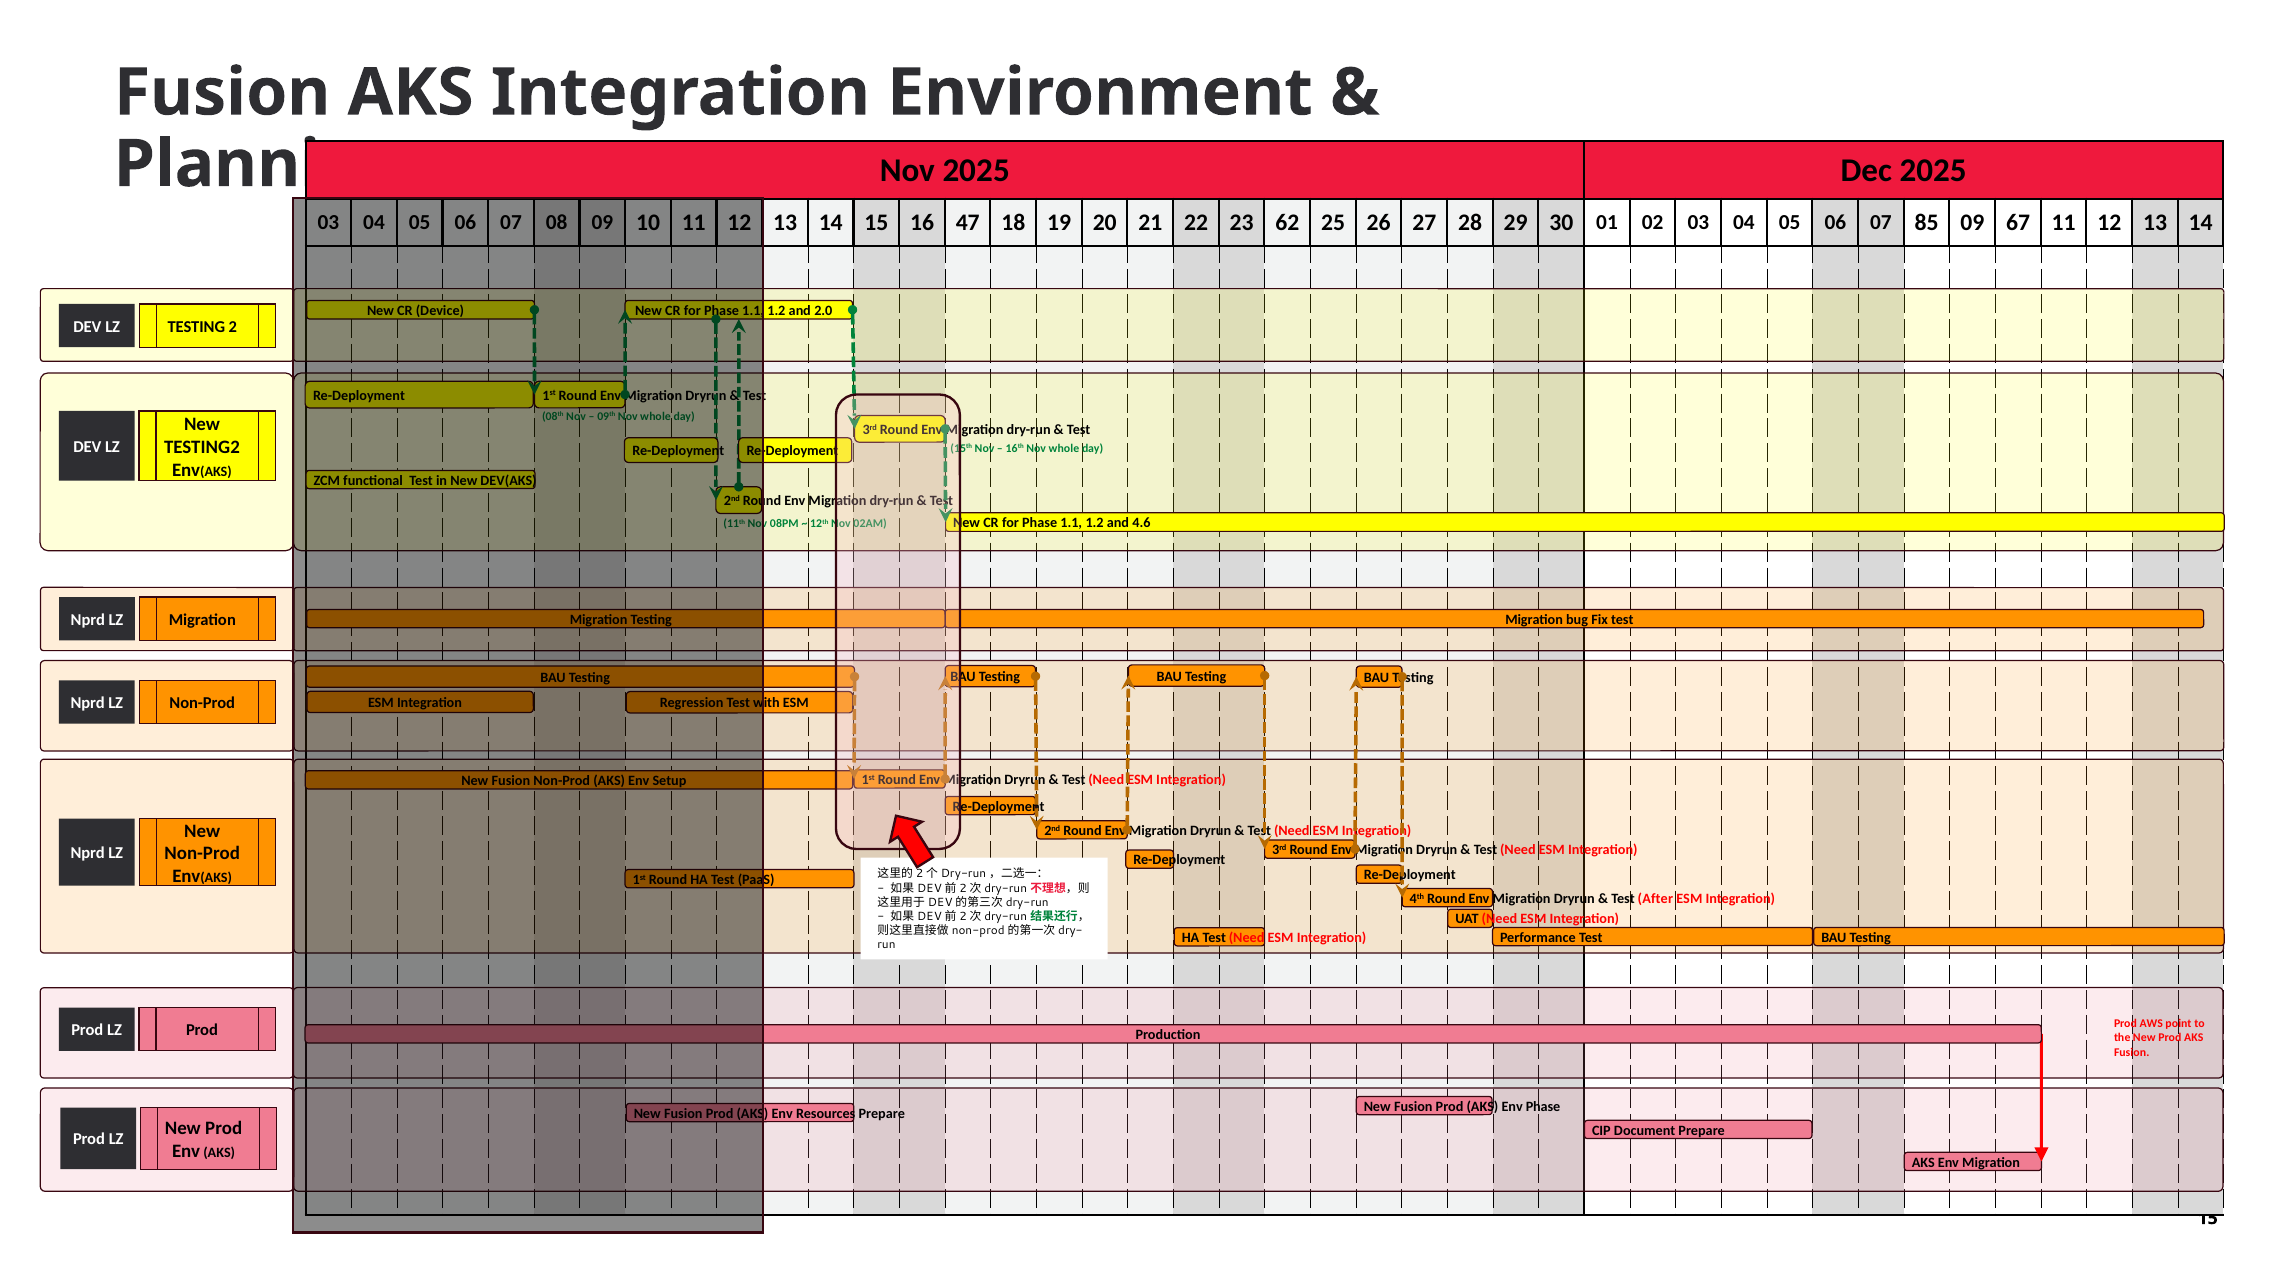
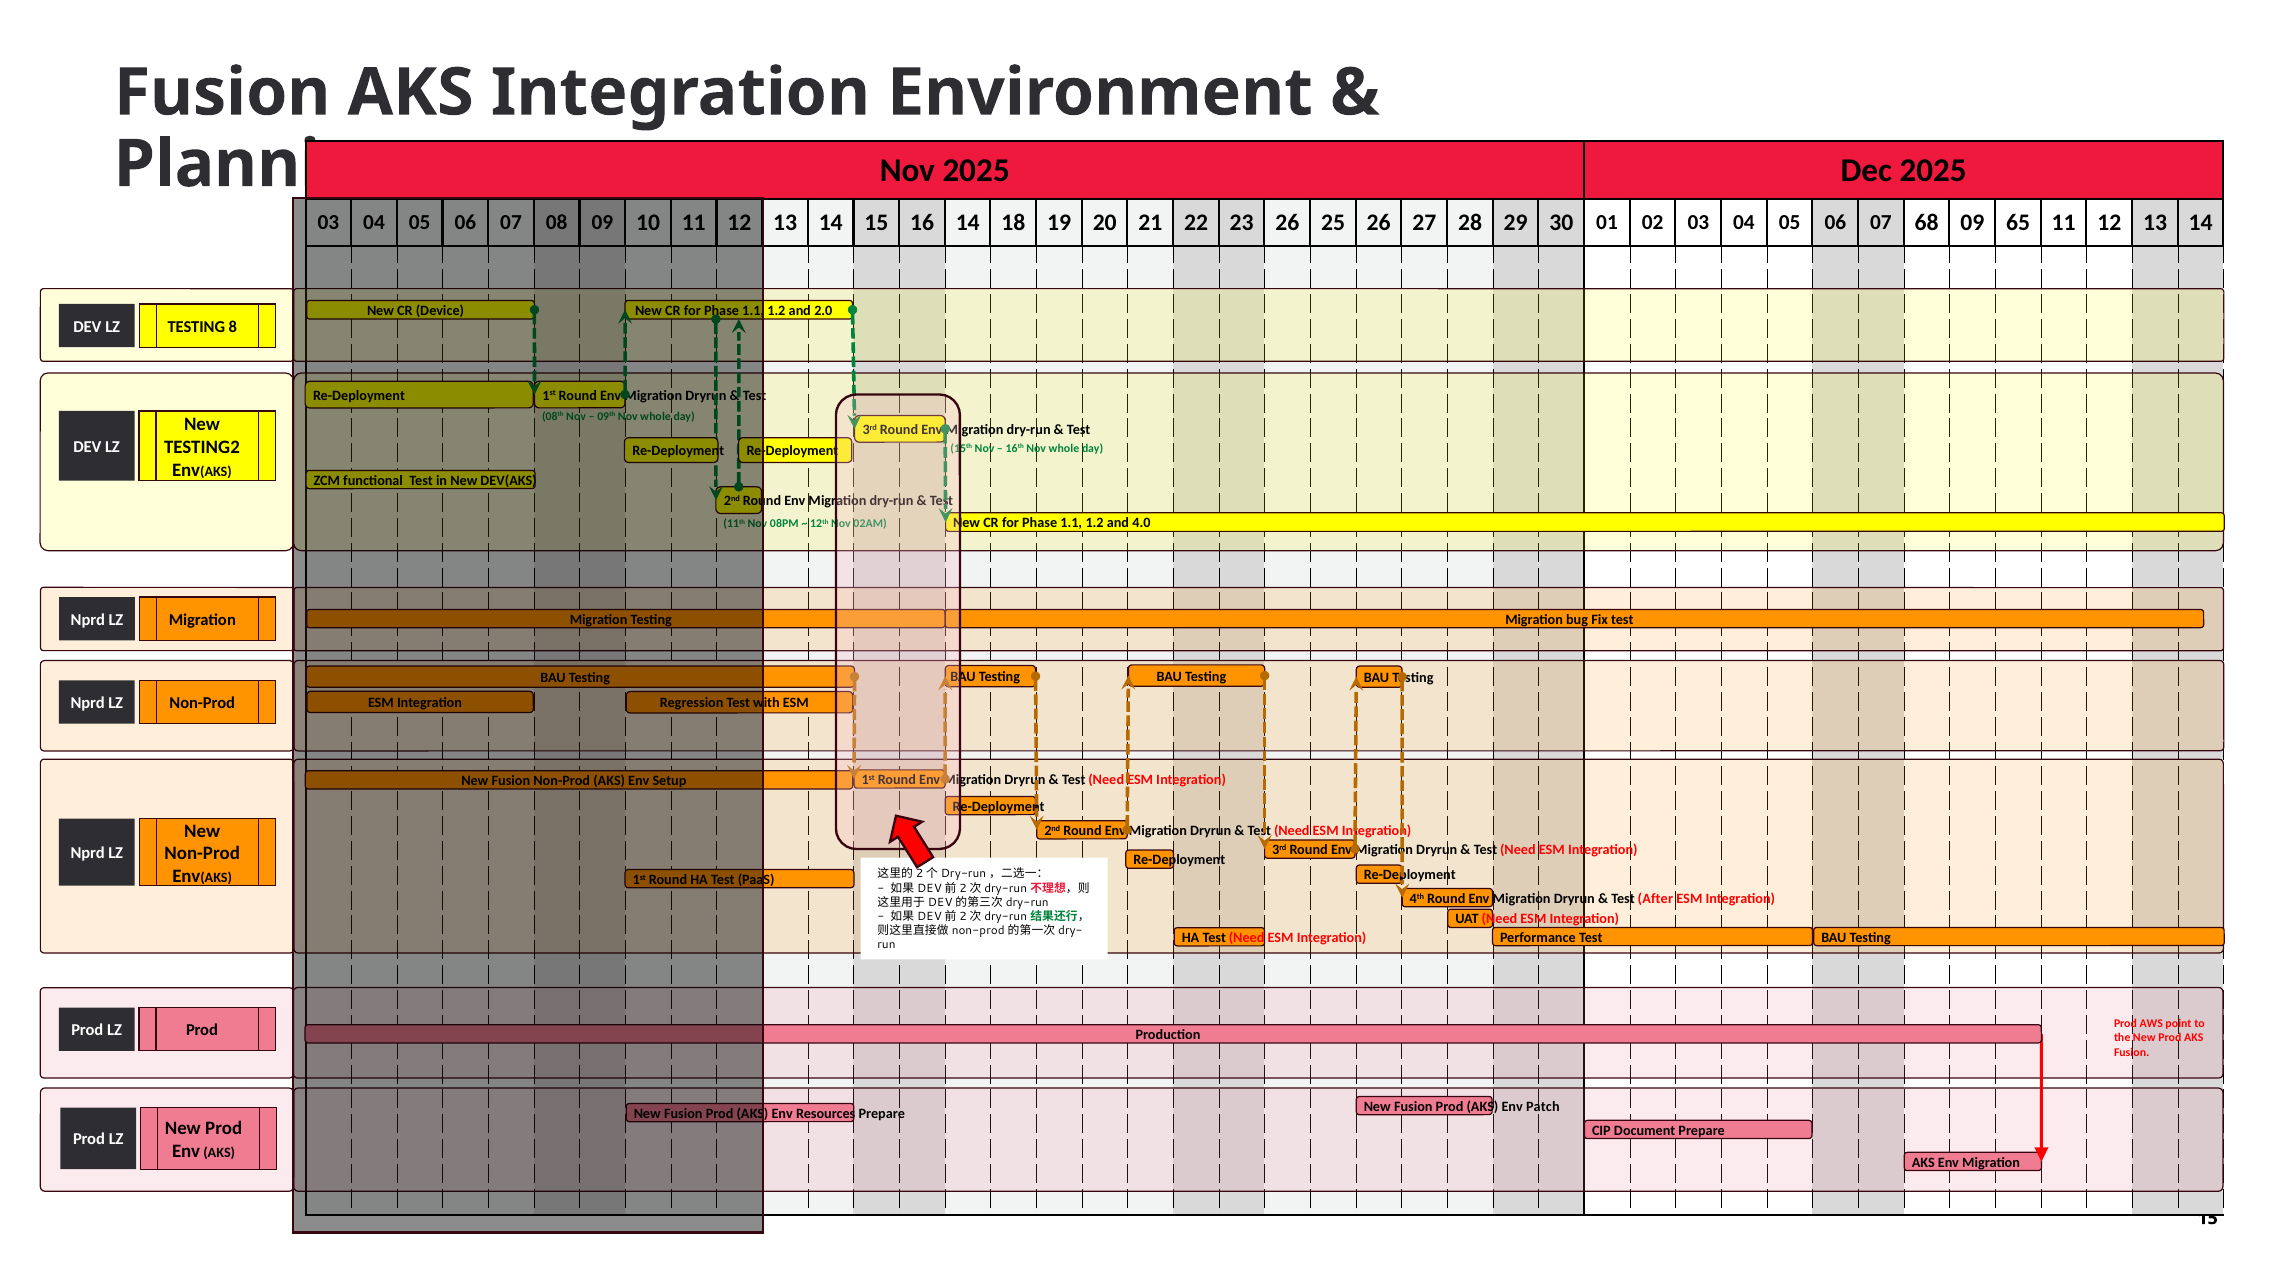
16 47: 47 -> 14
23 62: 62 -> 26
85: 85 -> 68
67: 67 -> 65
2: 2 -> 8
4.6: 4.6 -> 4.0
Env Phase: Phase -> Patch
